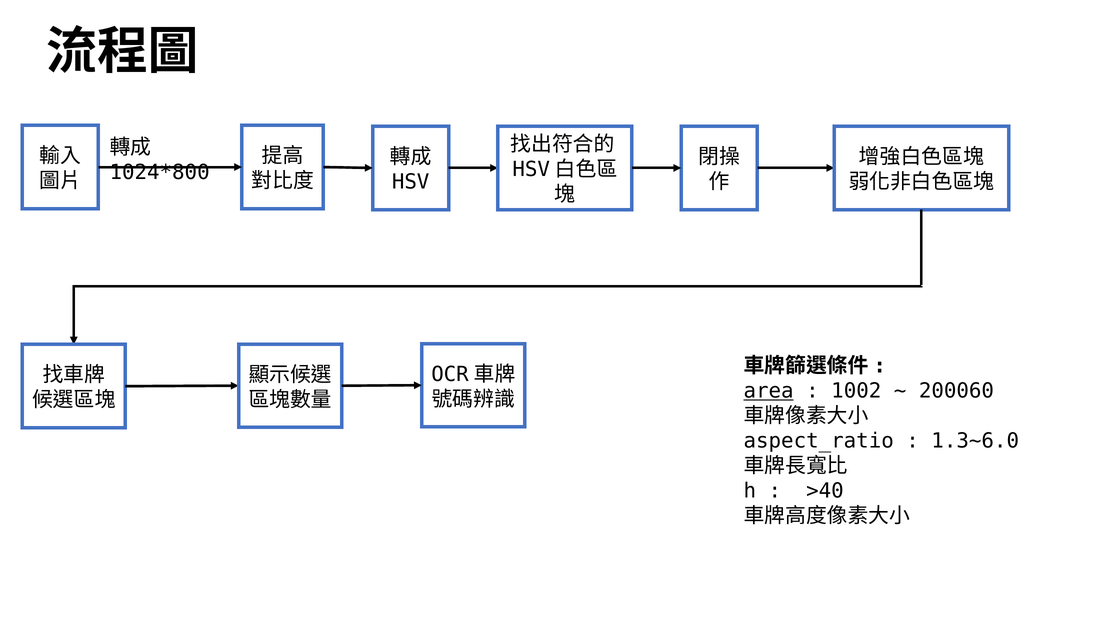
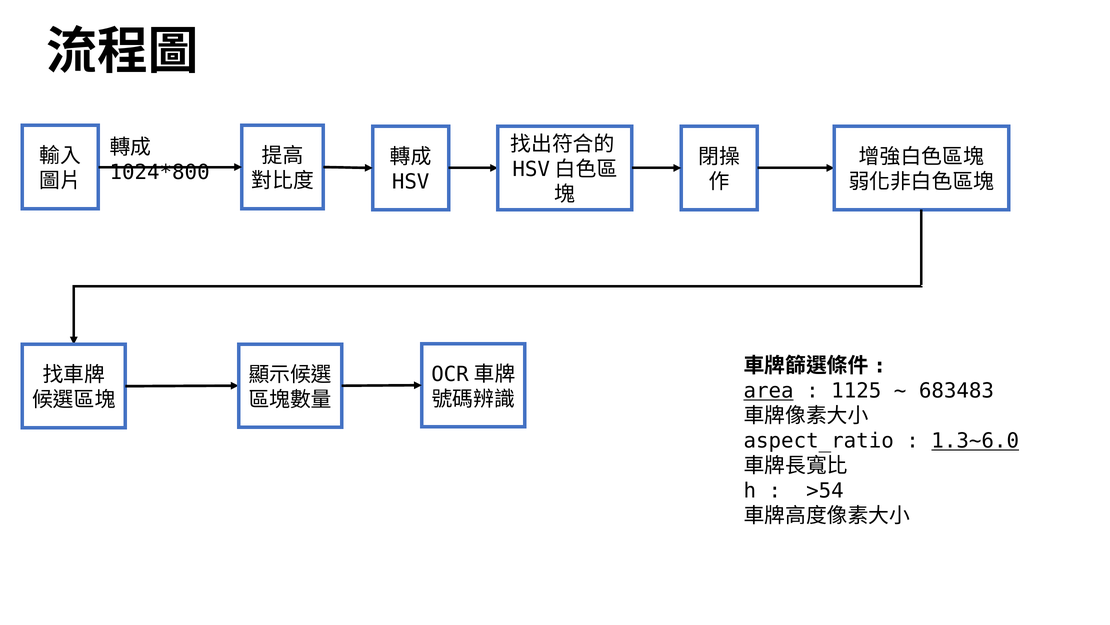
1002: 1002 -> 1125
200060: 200060 -> 683483
1.3~6.0 underline: none -> present
>40: >40 -> >54
